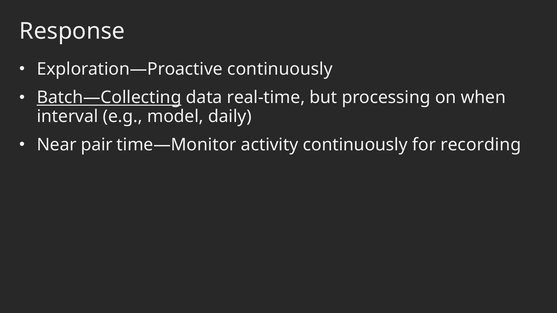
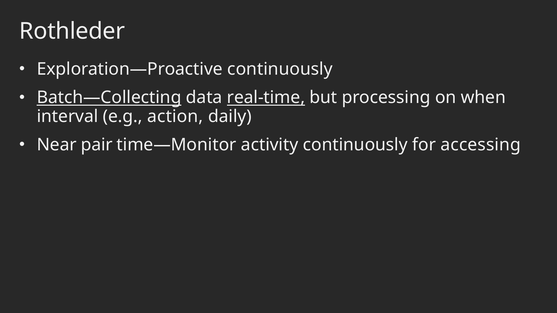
Response: Response -> Rothleder
real-time underline: none -> present
model: model -> action
recording: recording -> accessing
